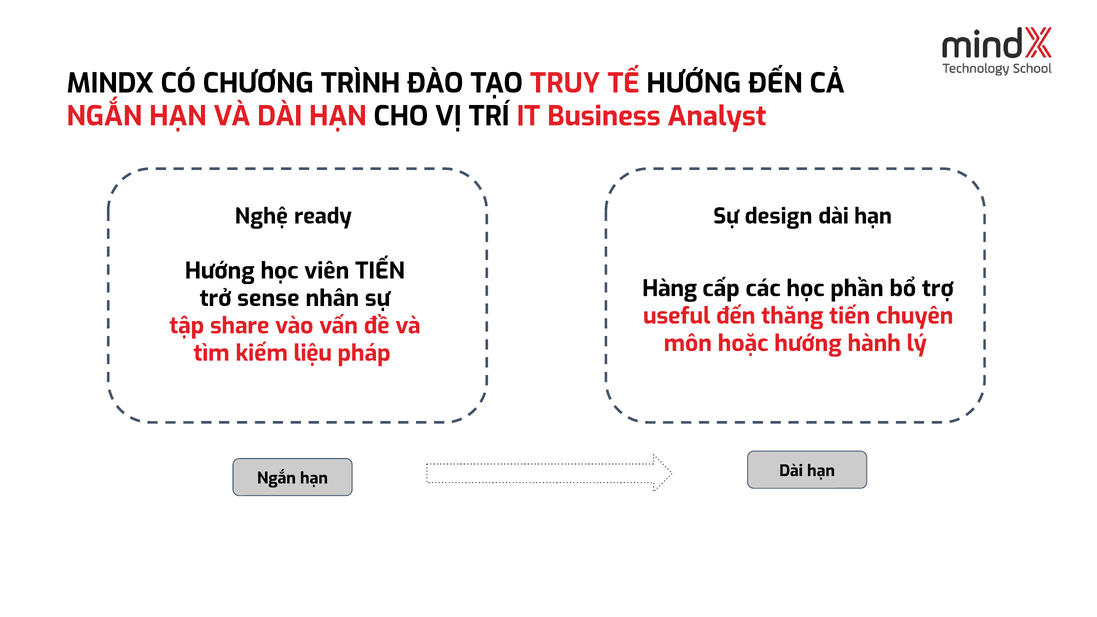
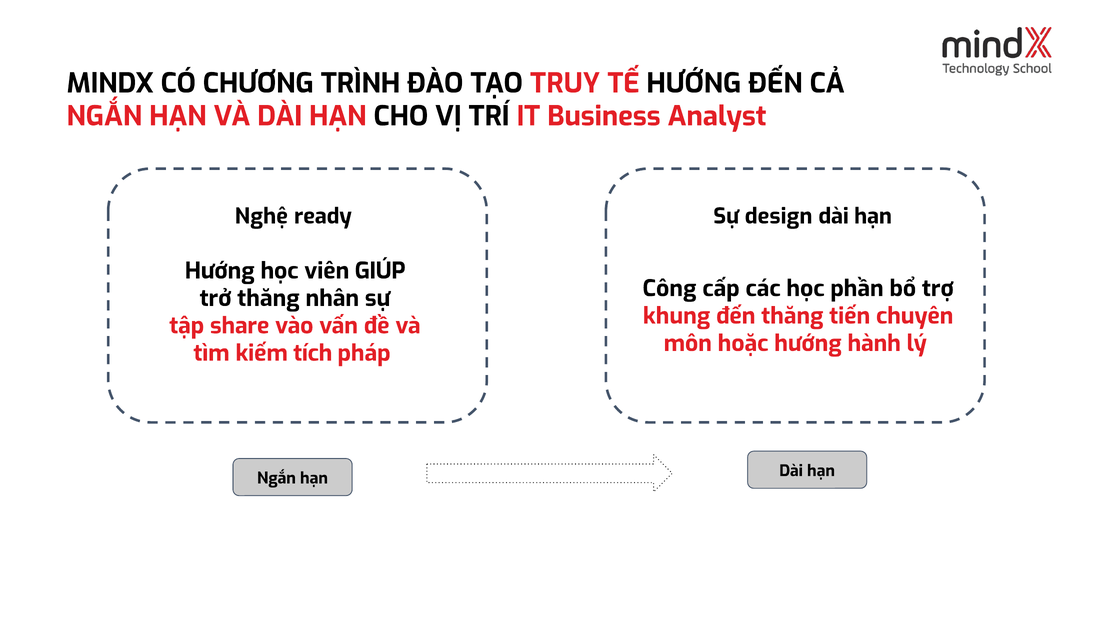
viên TIẾN: TIẾN -> GIÚP
Hàng: Hàng -> Công
trở sense: sense -> thăng
useful: useful -> khung
liệu: liệu -> tích
